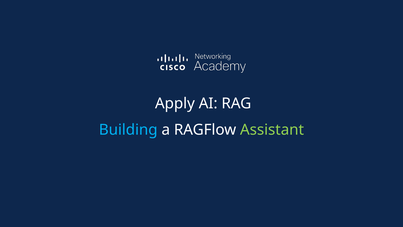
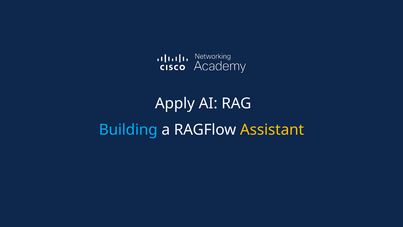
Assistant colour: light green -> yellow
